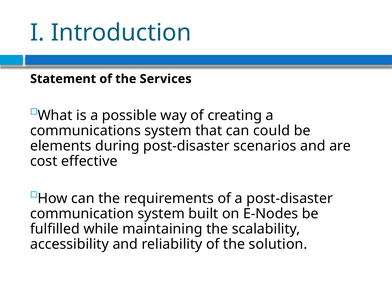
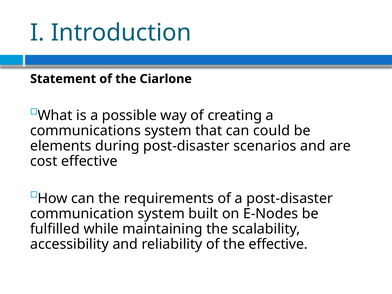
Services: Services -> Ciarlone
the solution: solution -> effective
